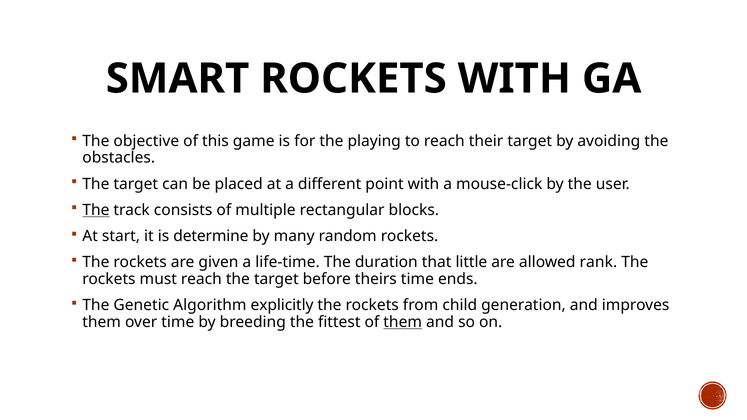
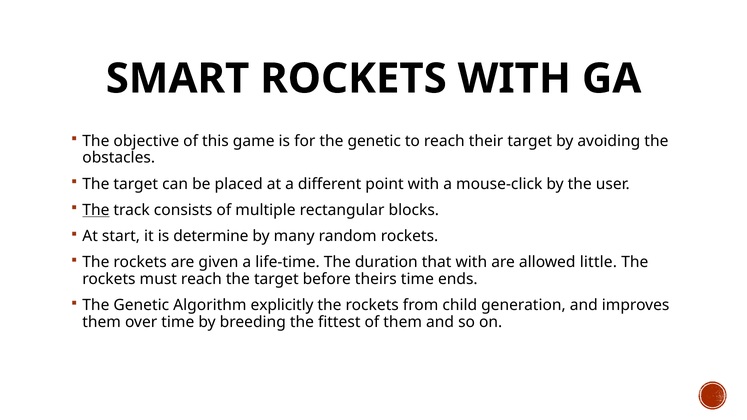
for the playing: playing -> genetic
that little: little -> with
rank: rank -> little
them at (403, 322) underline: present -> none
